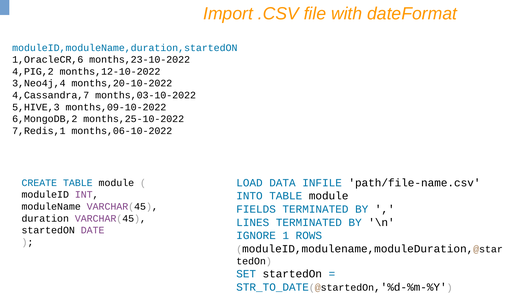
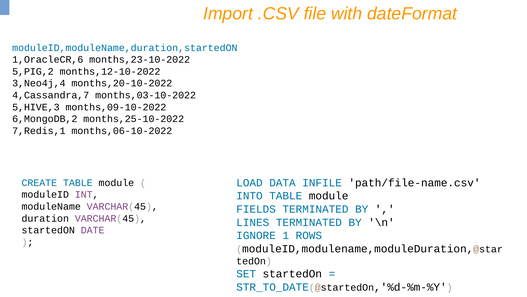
4,PIG,2: 4,PIG,2 -> 5,PIG,2
